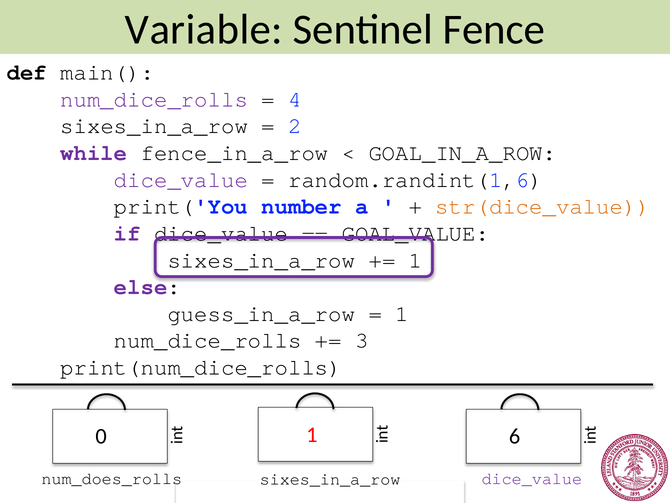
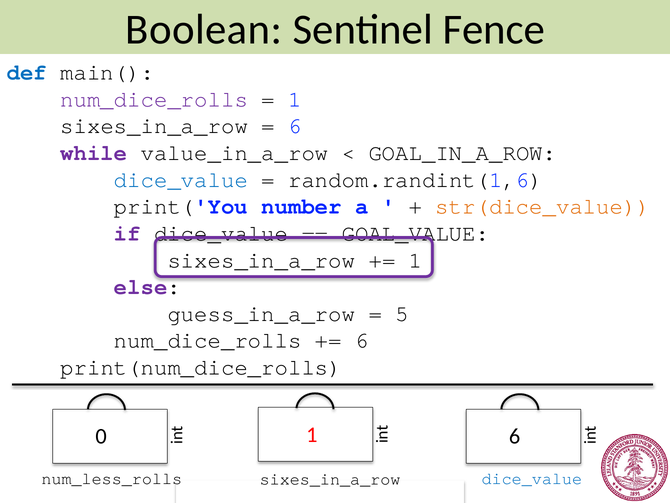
Variable: Variable -> Boolean
def colour: black -> blue
4 at (295, 99): 4 -> 1
2 at (295, 126): 2 -> 6
fence_in_a_row: fence_in_a_row -> value_in_a_row
dice_value at (181, 179) colour: purple -> blue
1 at (402, 313): 1 -> 5
3 at (362, 340): 3 -> 6
num_does_rolls: num_does_rolls -> num_less_rolls
dice_value at (532, 478) colour: purple -> blue
